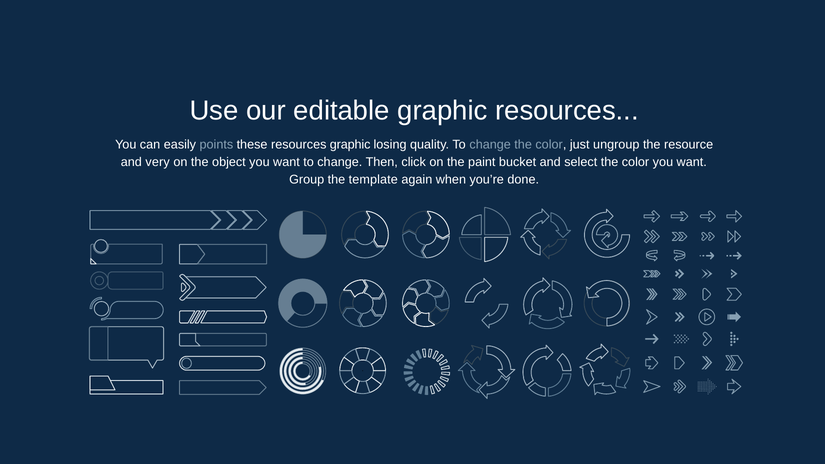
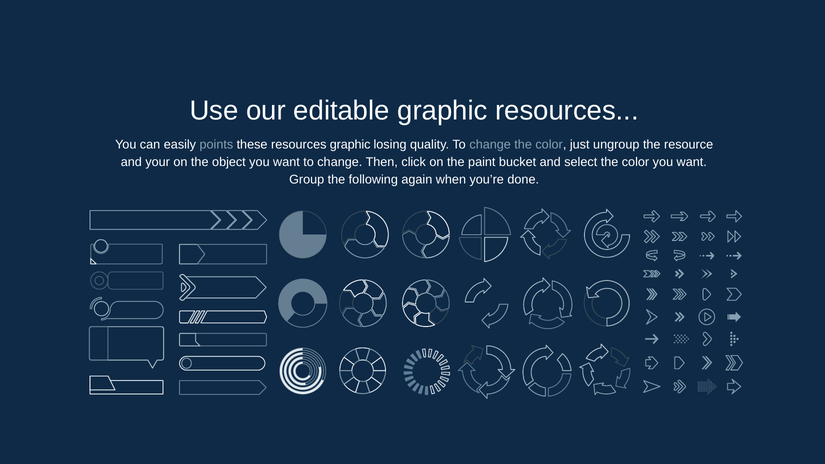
very: very -> your
template: template -> following
